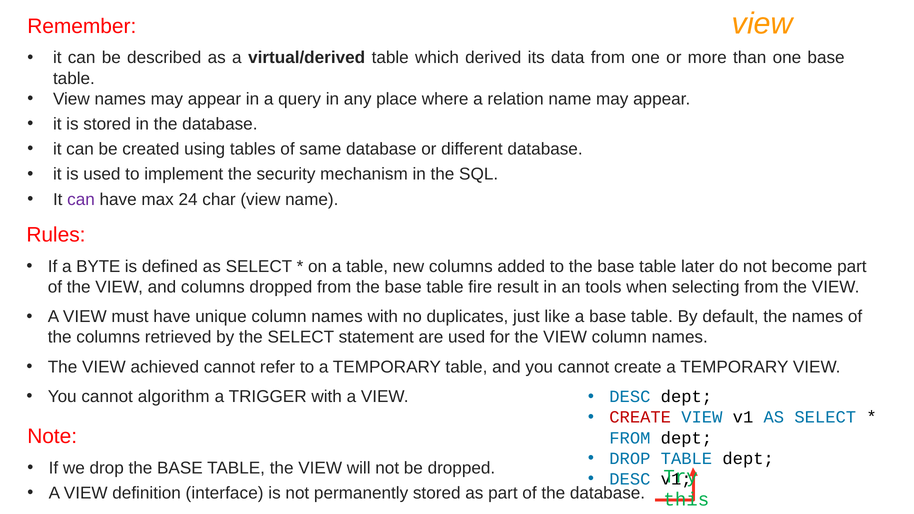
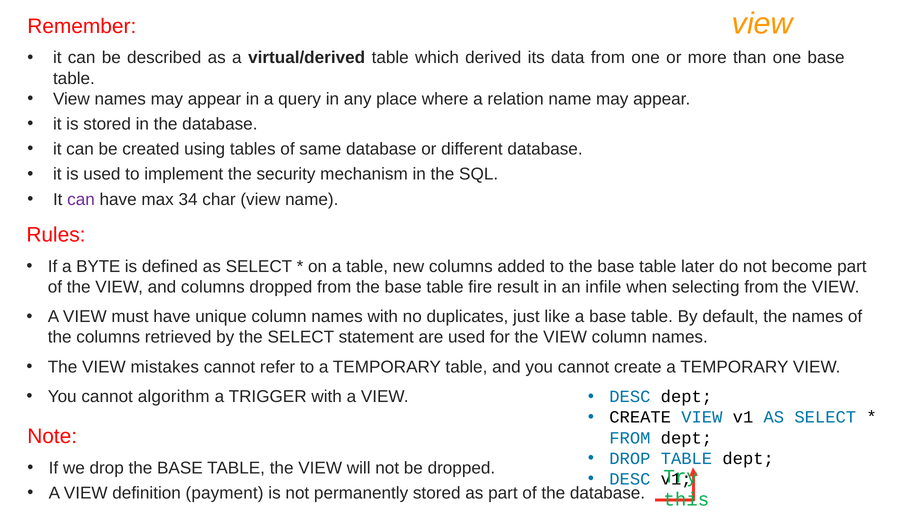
24: 24 -> 34
tools: tools -> infile
achieved: achieved -> mistakes
CREATE at (640, 417) colour: red -> black
interface: interface -> payment
